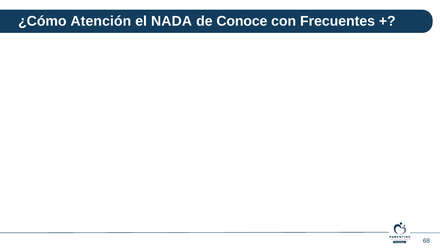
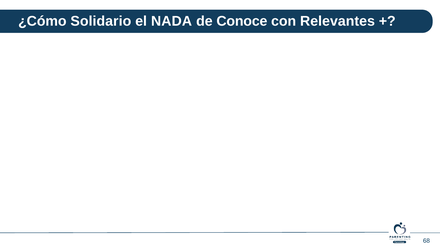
Atención: Atención -> Solidario
Frecuentes: Frecuentes -> Relevantes
